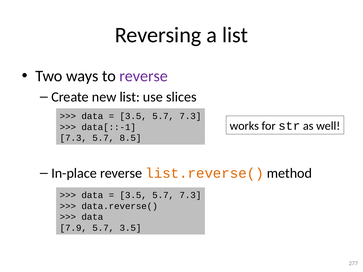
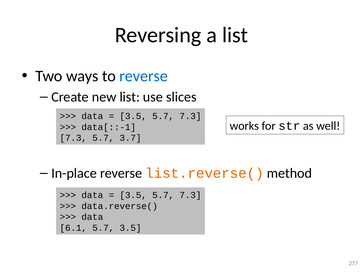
reverse at (144, 76) colour: purple -> blue
8.5: 8.5 -> 3.7
7.9: 7.9 -> 6.1
